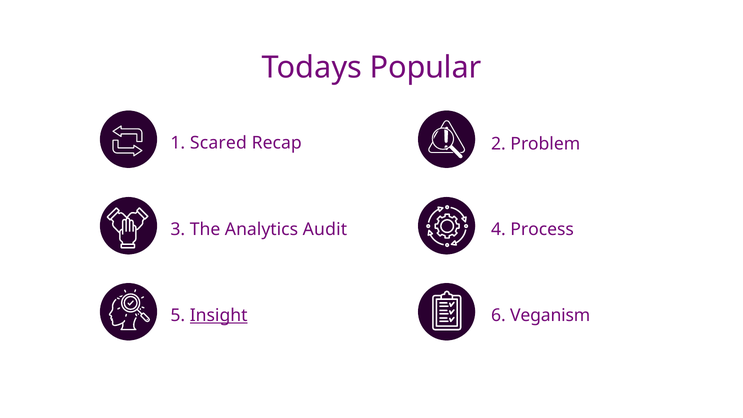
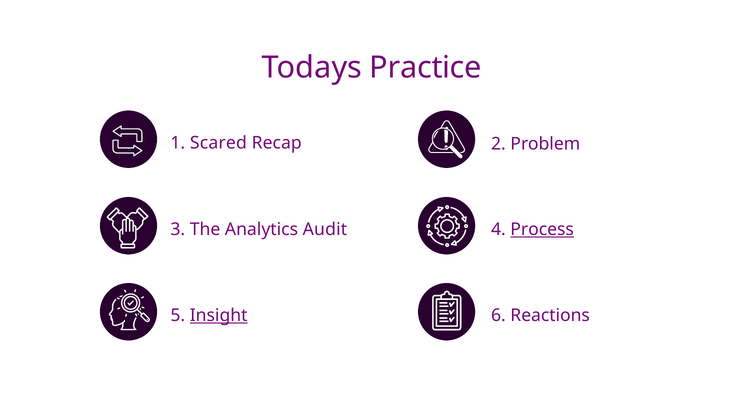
Popular: Popular -> Practice
Process underline: none -> present
Veganism: Veganism -> Reactions
